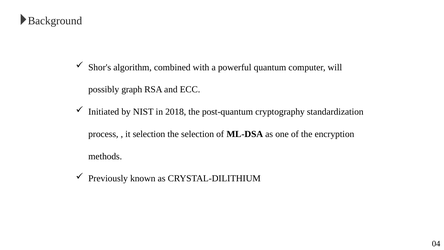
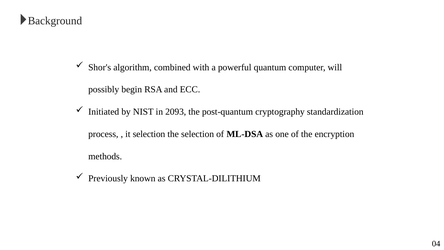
graph: graph -> begin
2018: 2018 -> 2093
